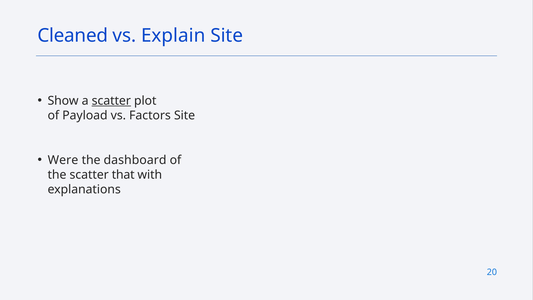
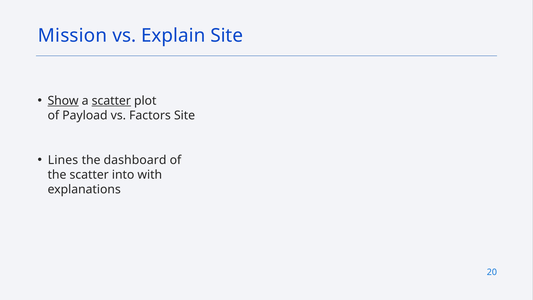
Cleaned: Cleaned -> Mission
Show underline: none -> present
Were: Were -> Lines
that: that -> into
